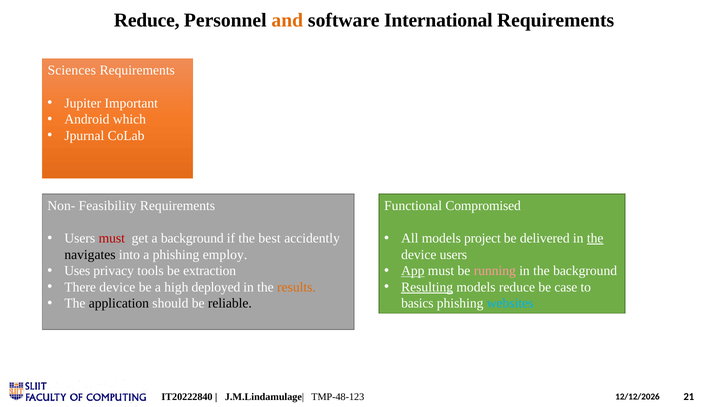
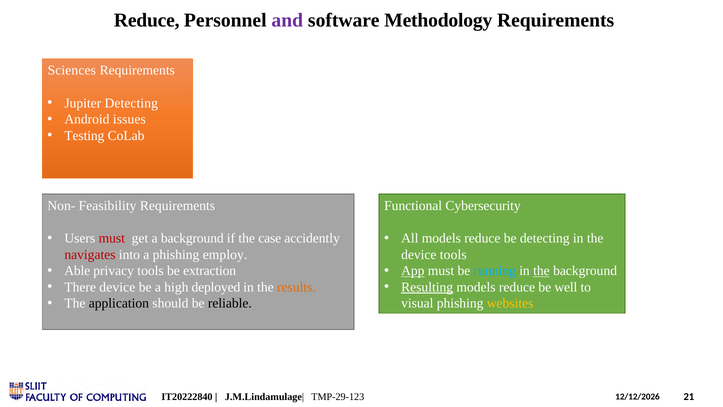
and colour: orange -> purple
International: International -> Methodology
Jupiter Important: Important -> Detecting
which: which -> issues
Jpurnal: Jpurnal -> Testing
Compromised: Compromised -> Cybersecurity
best: best -> case
All models project: project -> reduce
be delivered: delivered -> detecting
the at (595, 238) underline: present -> none
navigates colour: black -> red
device users: users -> tools
Uses: Uses -> Able
running colour: pink -> light blue
the at (541, 271) underline: none -> present
case: case -> well
basics: basics -> visual
websites colour: light blue -> yellow
TMP-48-123: TMP-48-123 -> TMP-29-123
